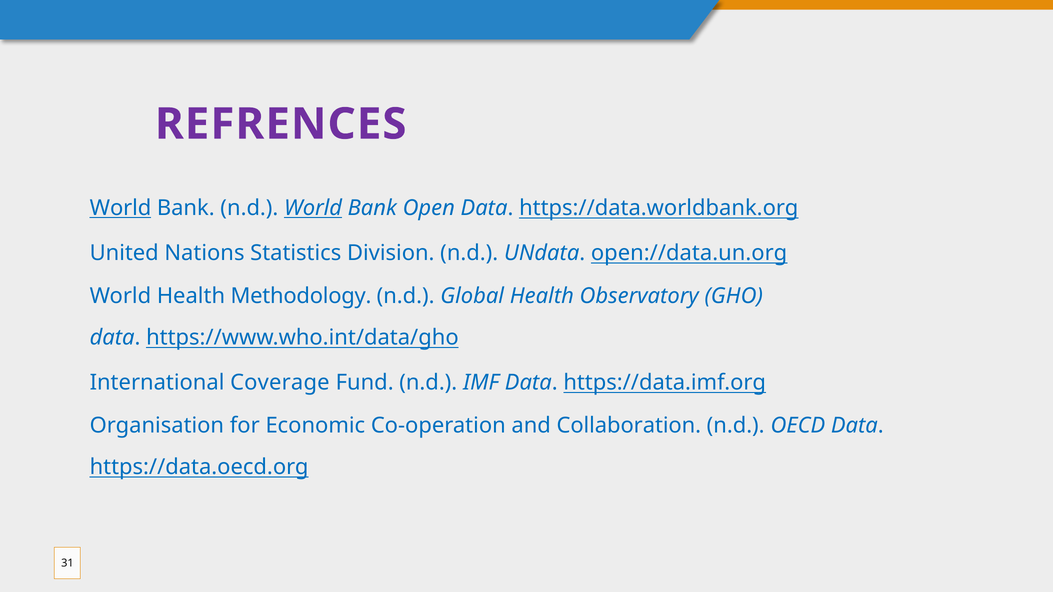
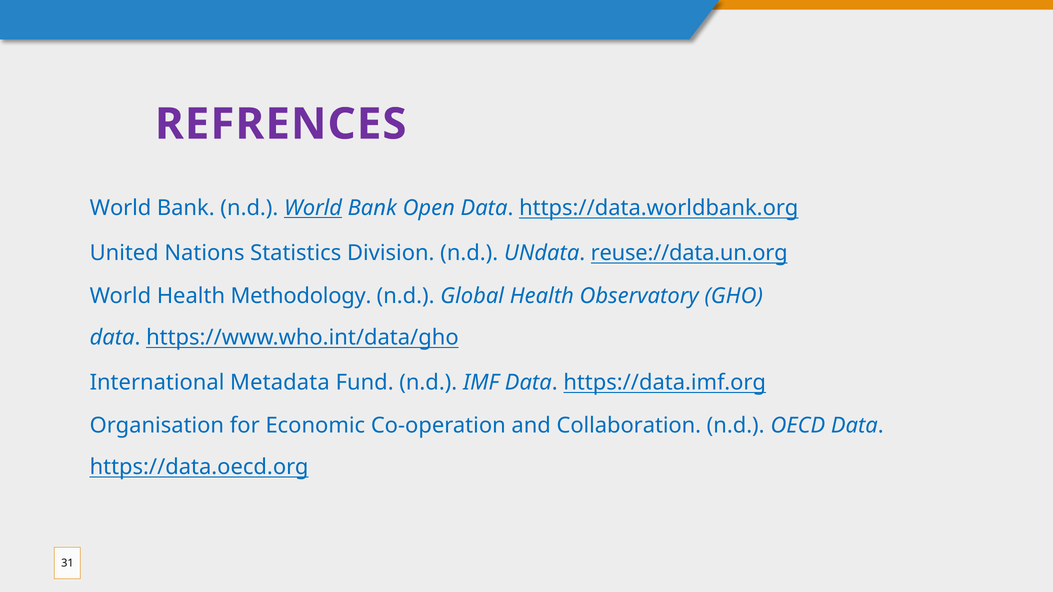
World at (120, 208) underline: present -> none
open://data.un.org: open://data.un.org -> reuse://data.un.org
Coverage: Coverage -> Metadata
